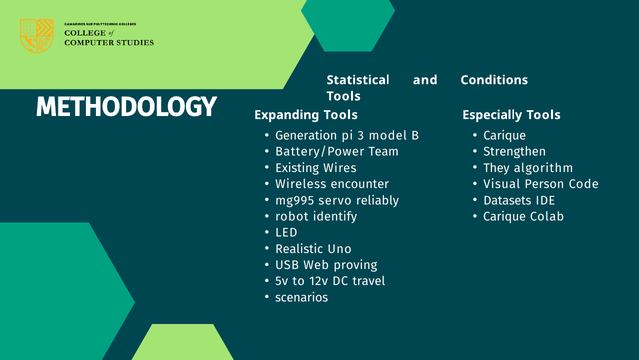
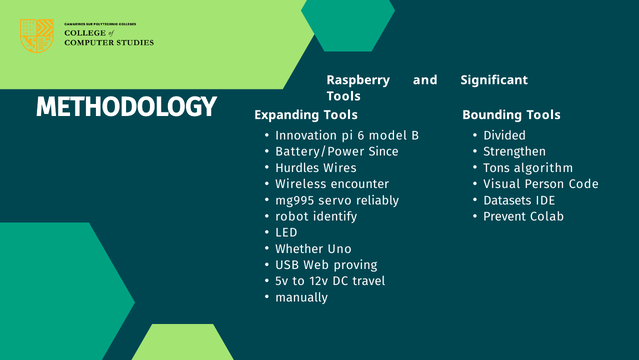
Statistical: Statistical -> Raspberry
Conditions: Conditions -> Significant
Especially: Especially -> Bounding
Generation: Generation -> Innovation
3: 3 -> 6
Carique at (505, 135): Carique -> Divided
Team: Team -> Since
Existing: Existing -> Hurdles
They: They -> Tons
Carique at (505, 216): Carique -> Prevent
Realistic: Realistic -> Whether
scenarios: scenarios -> manually
